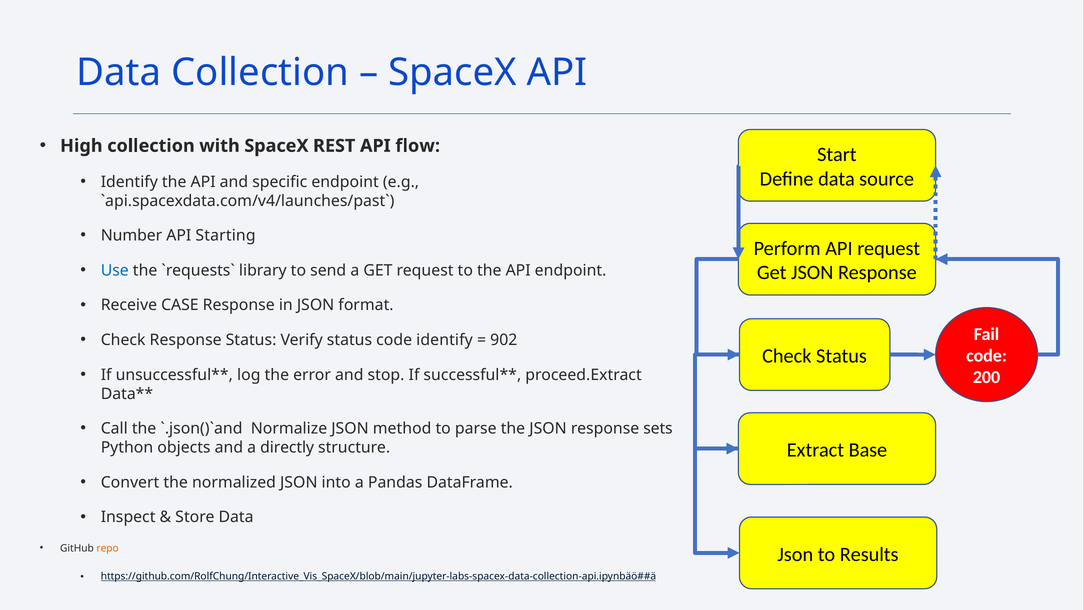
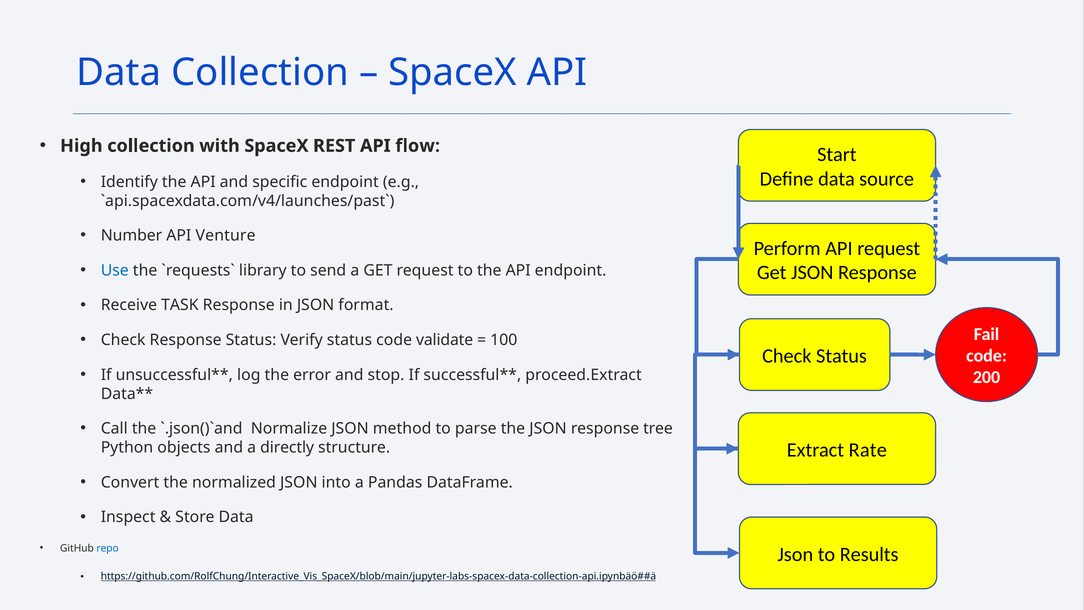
Starting: Starting -> Venture
CASE: CASE -> TASK
code identify: identify -> validate
902: 902 -> 100
sets: sets -> tree
Base: Base -> Rate
repo colour: orange -> blue
